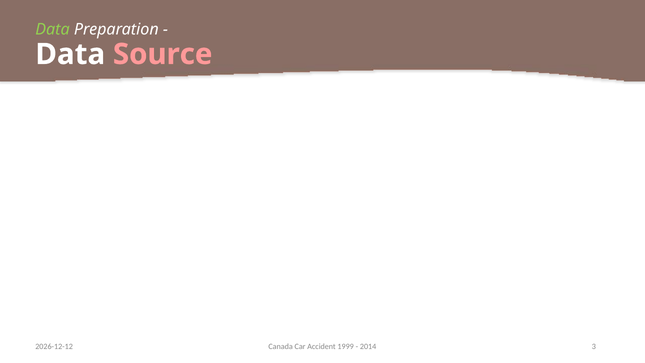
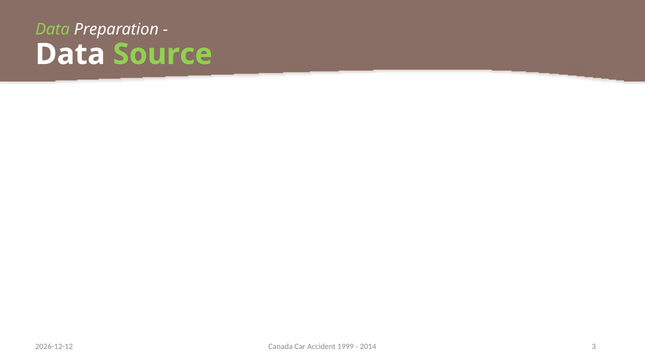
Source colour: pink -> light green
